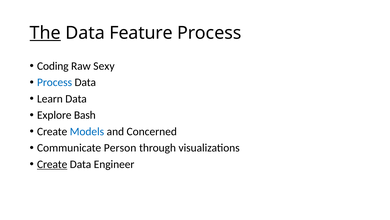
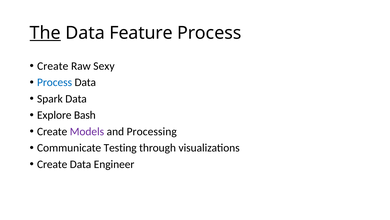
Coding at (53, 66): Coding -> Create
Learn: Learn -> Spark
Models colour: blue -> purple
Concerned: Concerned -> Processing
Person: Person -> Testing
Create at (52, 164) underline: present -> none
